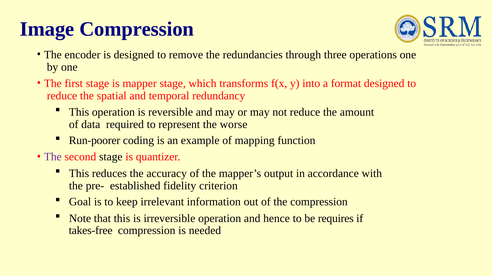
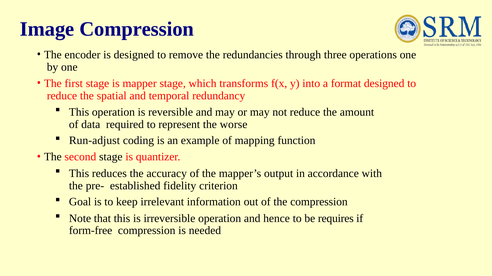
Run-poorer: Run-poorer -> Run-adjust
The at (53, 157) colour: purple -> black
takes-free: takes-free -> form-free
